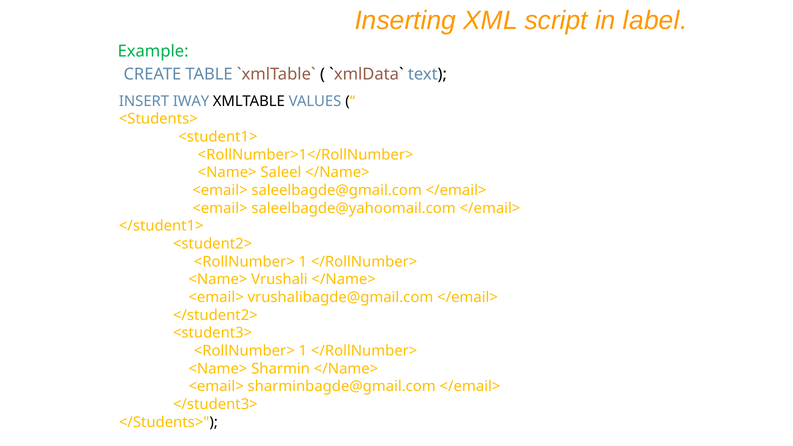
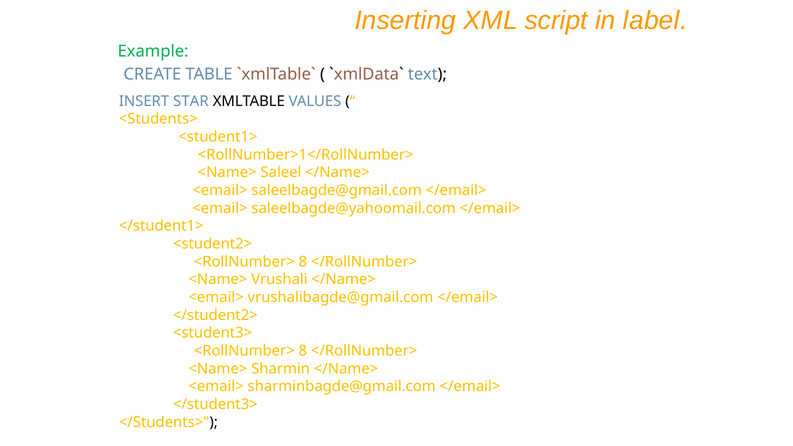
IWAY: IWAY -> STAR
1 at (303, 262): 1 -> 8
1 at (303, 351): 1 -> 8
